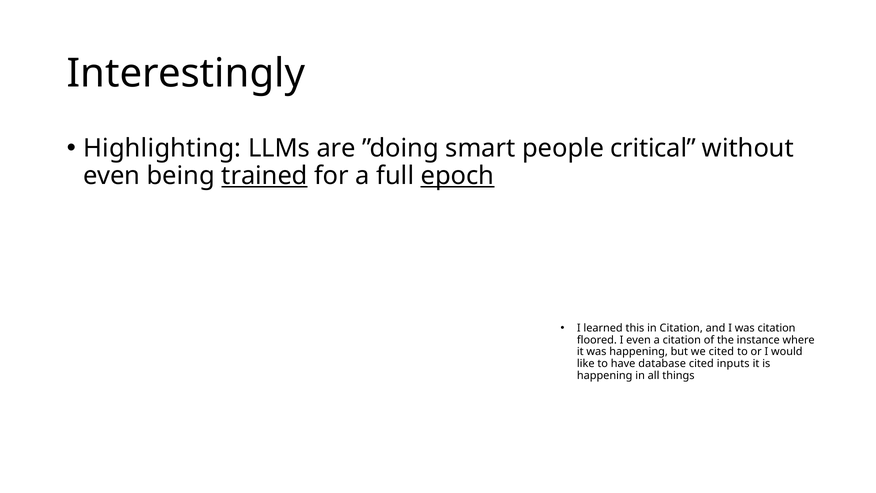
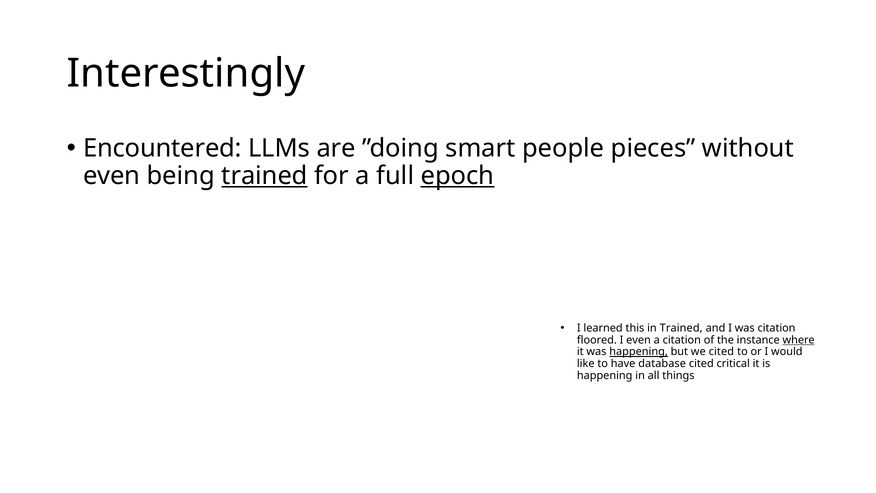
Highlighting: Highlighting -> Encountered
critical: critical -> pieces
in Citation: Citation -> Trained
where underline: none -> present
happening at (639, 352) underline: none -> present
inputs: inputs -> critical
